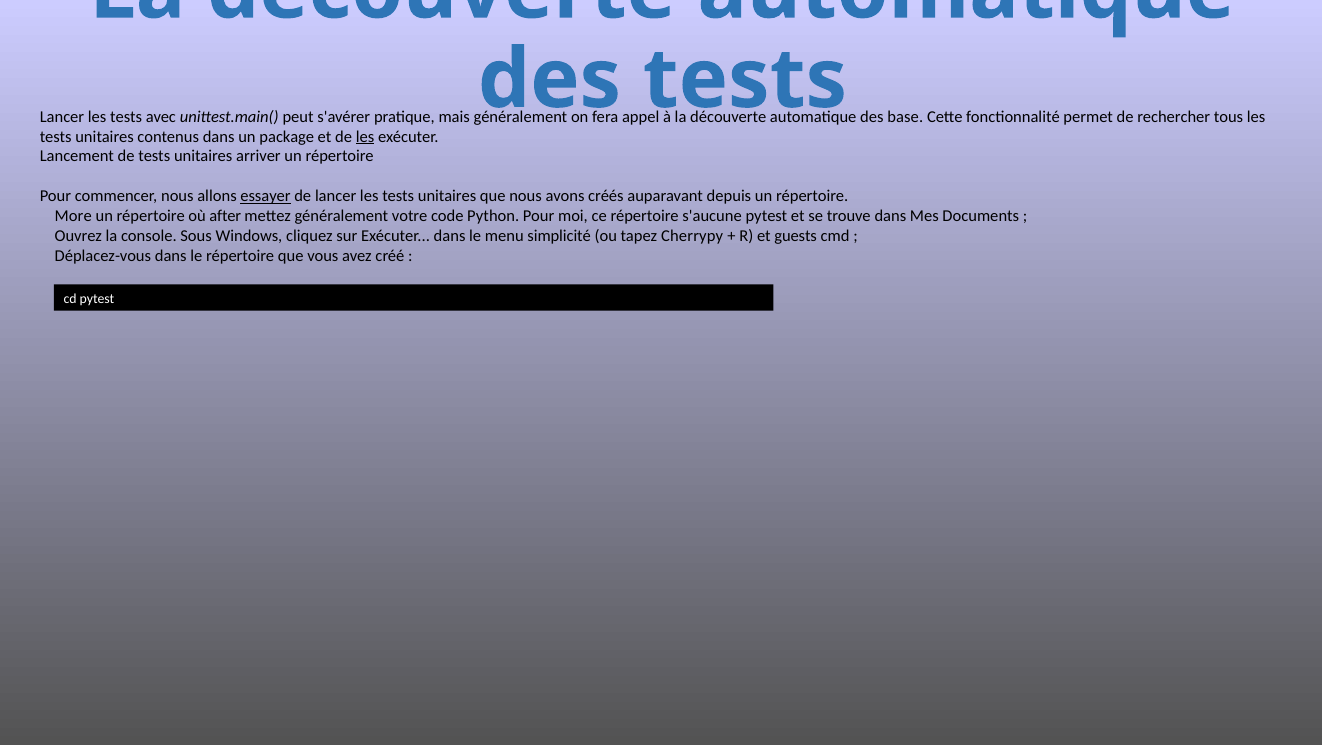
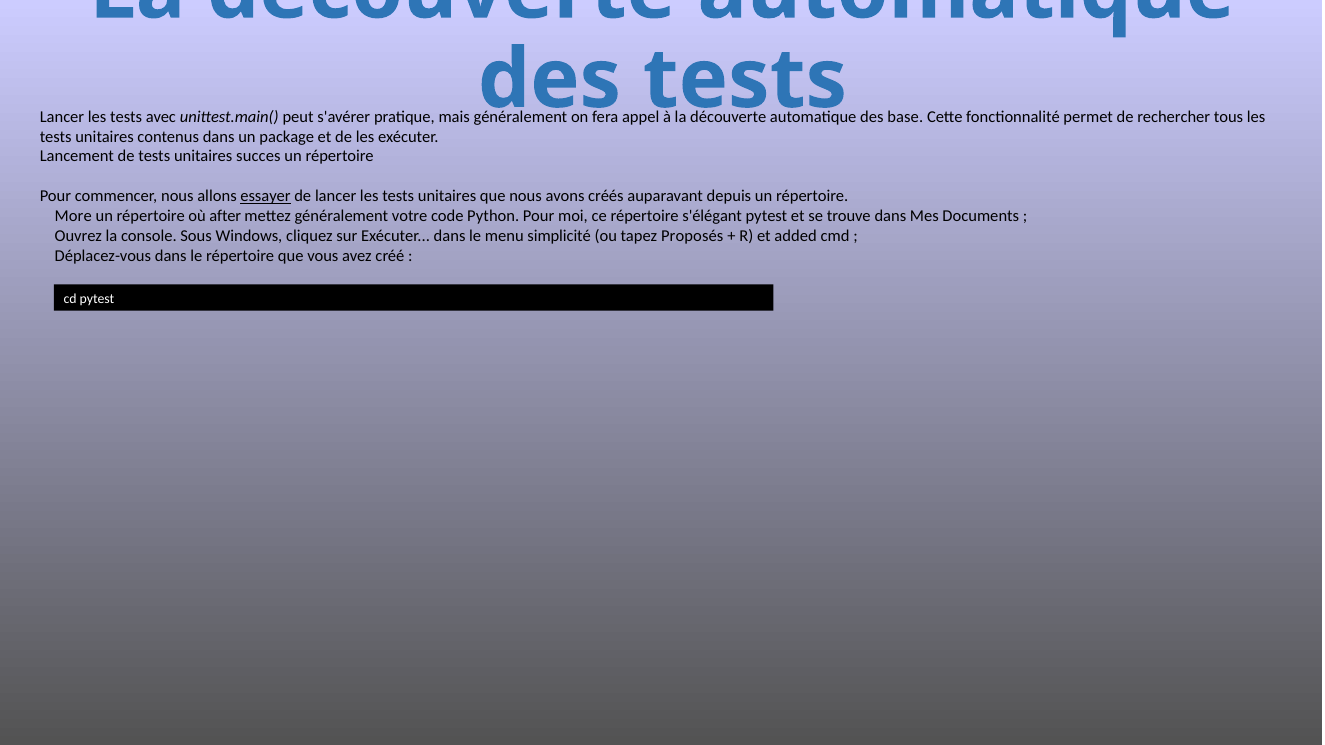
les at (365, 137) underline: present -> none
arriver: arriver -> succes
s'aucune: s'aucune -> s'élégant
Cherrypy: Cherrypy -> Proposés
guests: guests -> added
